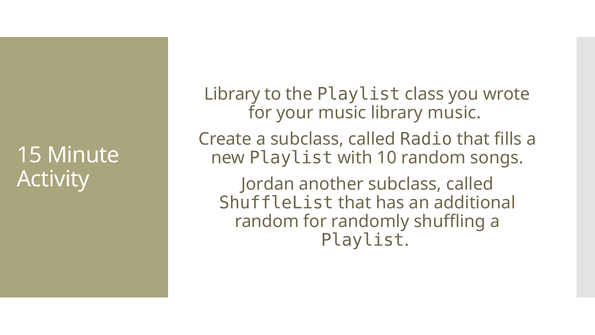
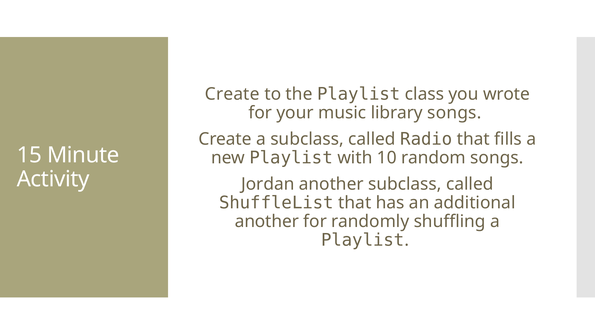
Library at (232, 94): Library -> Create
library music: music -> songs
random at (267, 221): random -> another
